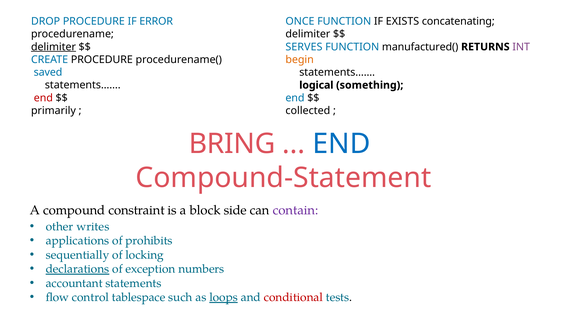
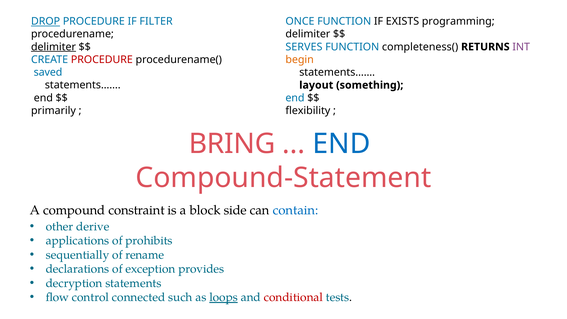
DROP underline: none -> present
ERROR: ERROR -> FILTER
concatenating: concatenating -> programming
manufactured(: manufactured( -> completeness(
PROCEDURE at (102, 60) colour: black -> red
logical: logical -> layout
end at (43, 98) colour: red -> black
collected: collected -> flexibility
contain colour: purple -> blue
writes: writes -> derive
locking: locking -> rename
declarations underline: present -> none
numbers: numbers -> provides
accountant: accountant -> decryption
tablespace: tablespace -> connected
